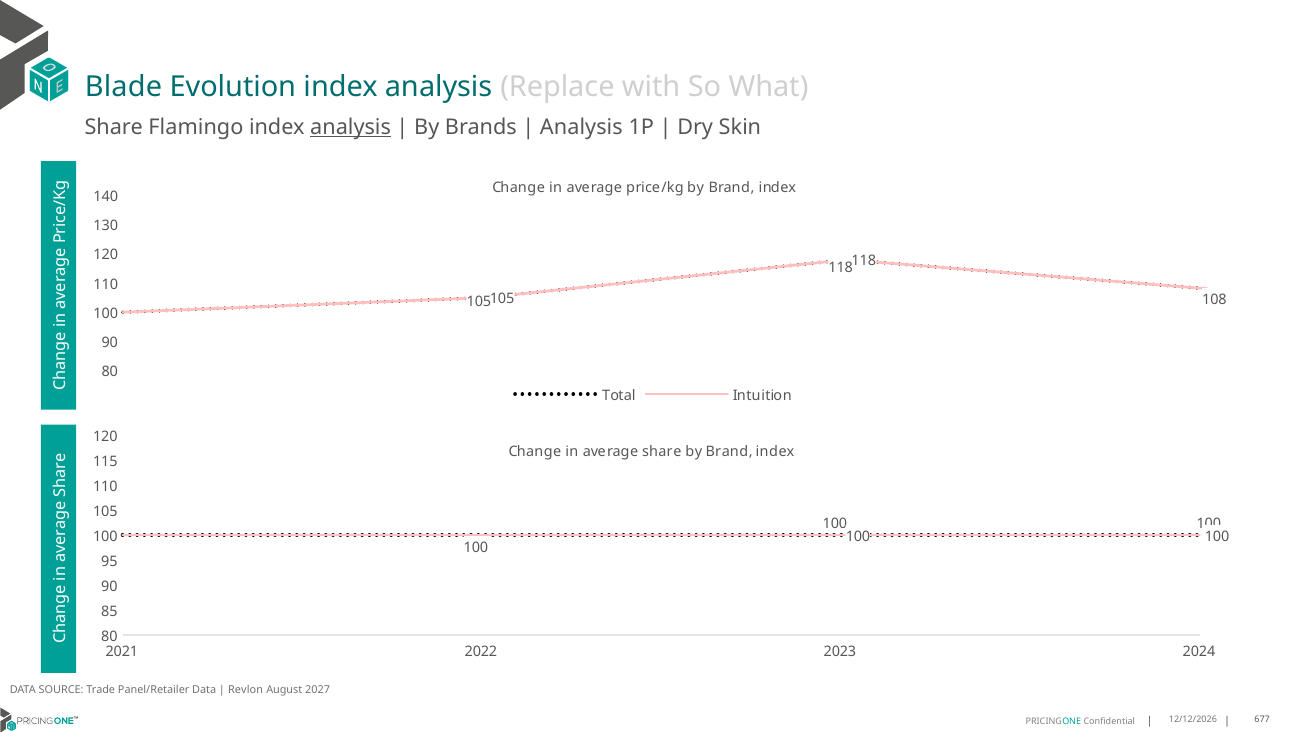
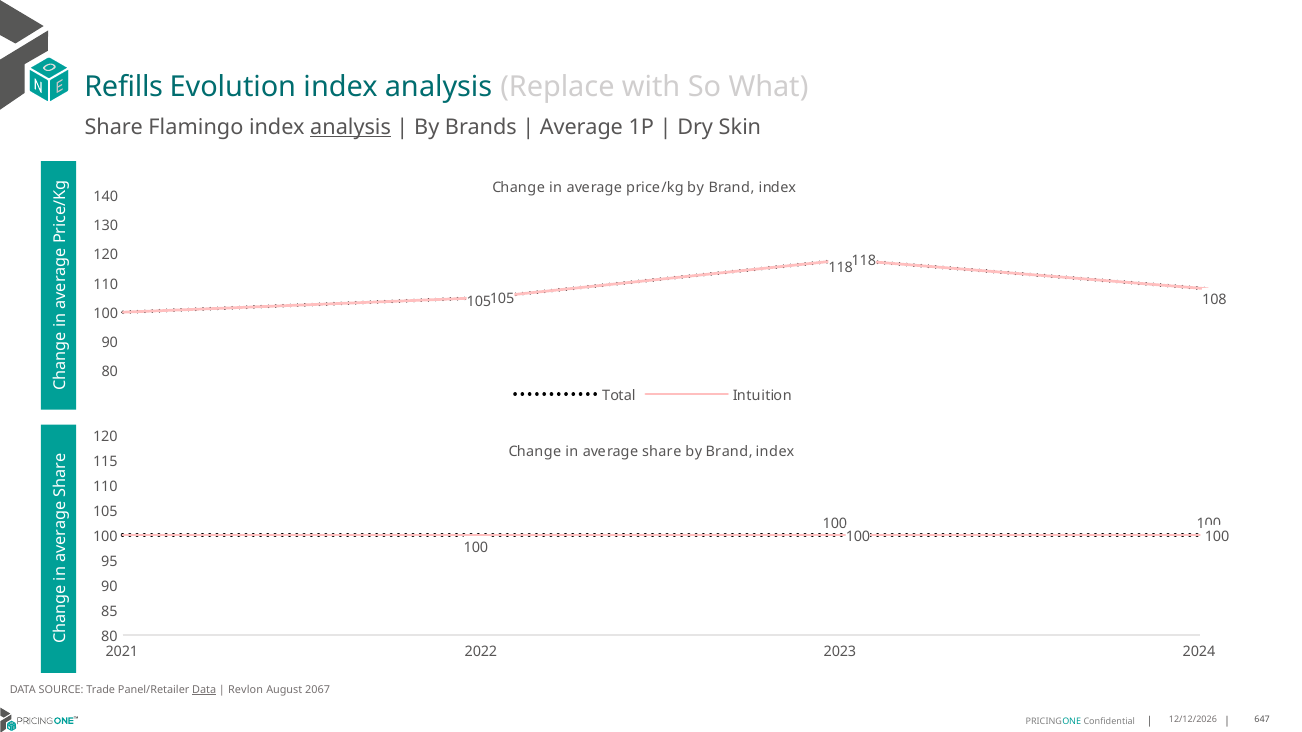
Blade: Blade -> Refills
Analysis at (581, 127): Analysis -> Average
Data at (204, 690) underline: none -> present
2027: 2027 -> 2067
677: 677 -> 647
